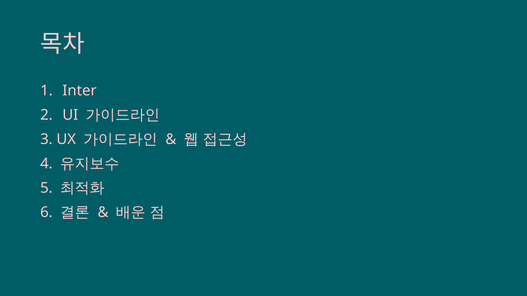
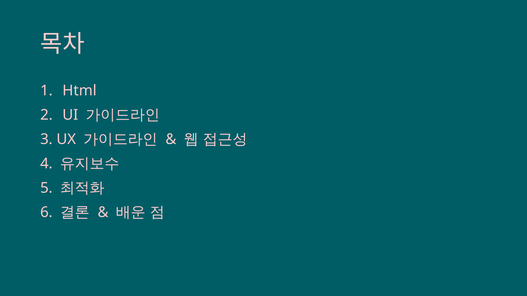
Inter: Inter -> Html
